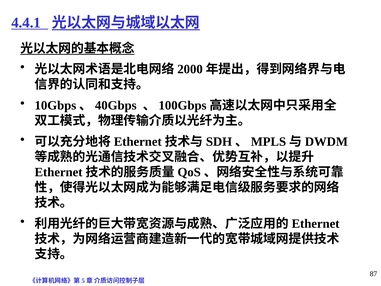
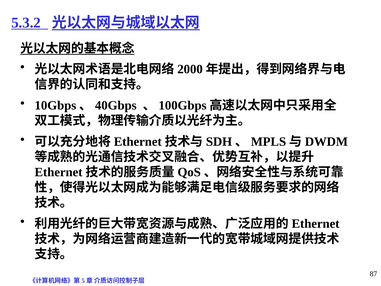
4.4.1: 4.4.1 -> 5.3.2
